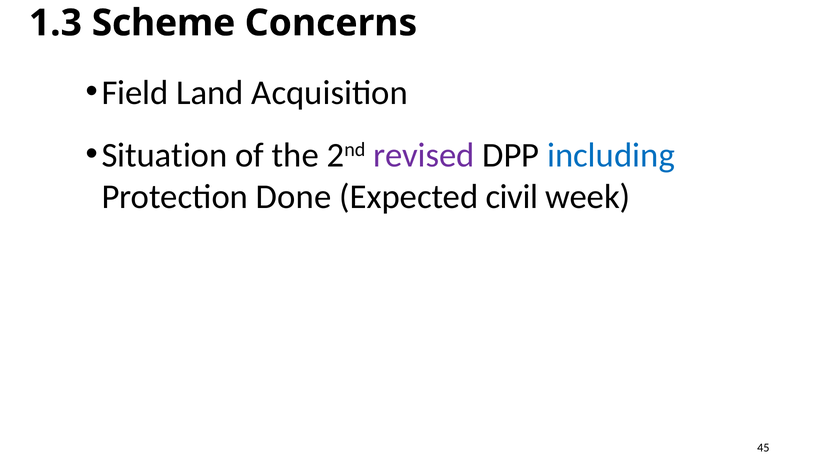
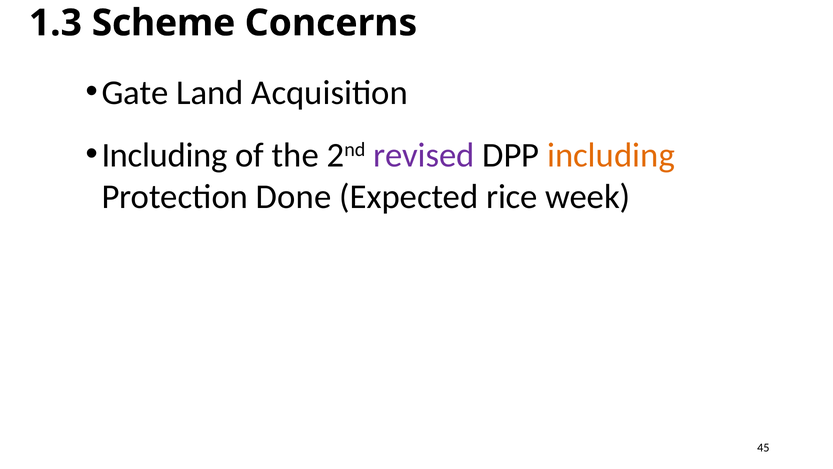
Field: Field -> Gate
Situation at (164, 155): Situation -> Including
including at (611, 155) colour: blue -> orange
civil: civil -> rice
